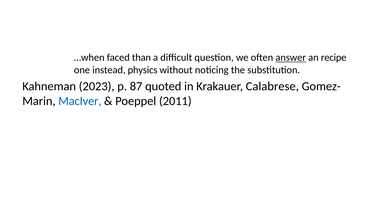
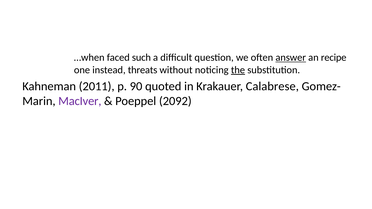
than: than -> such
physics: physics -> threats
the underline: none -> present
2023: 2023 -> 2011
87: 87 -> 90
MacIver colour: blue -> purple
2011: 2011 -> 2092
